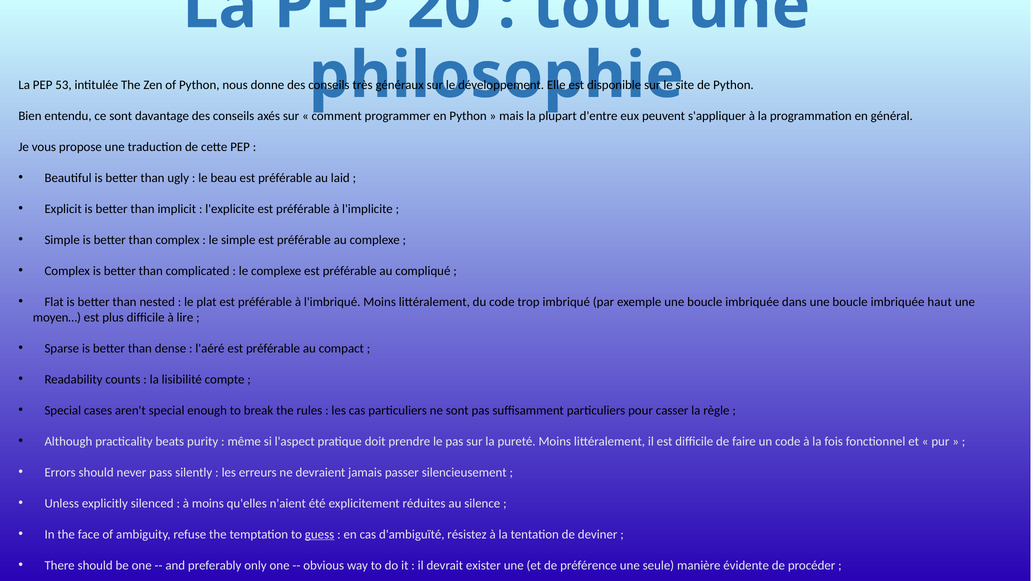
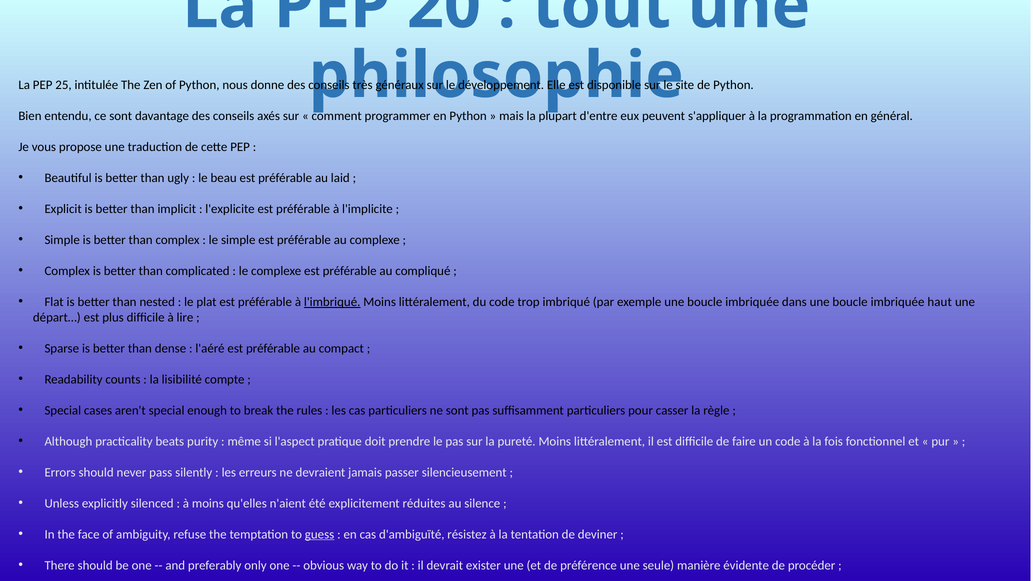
53: 53 -> 25
l'imbriqué underline: none -> present
moyen…: moyen… -> départ…
